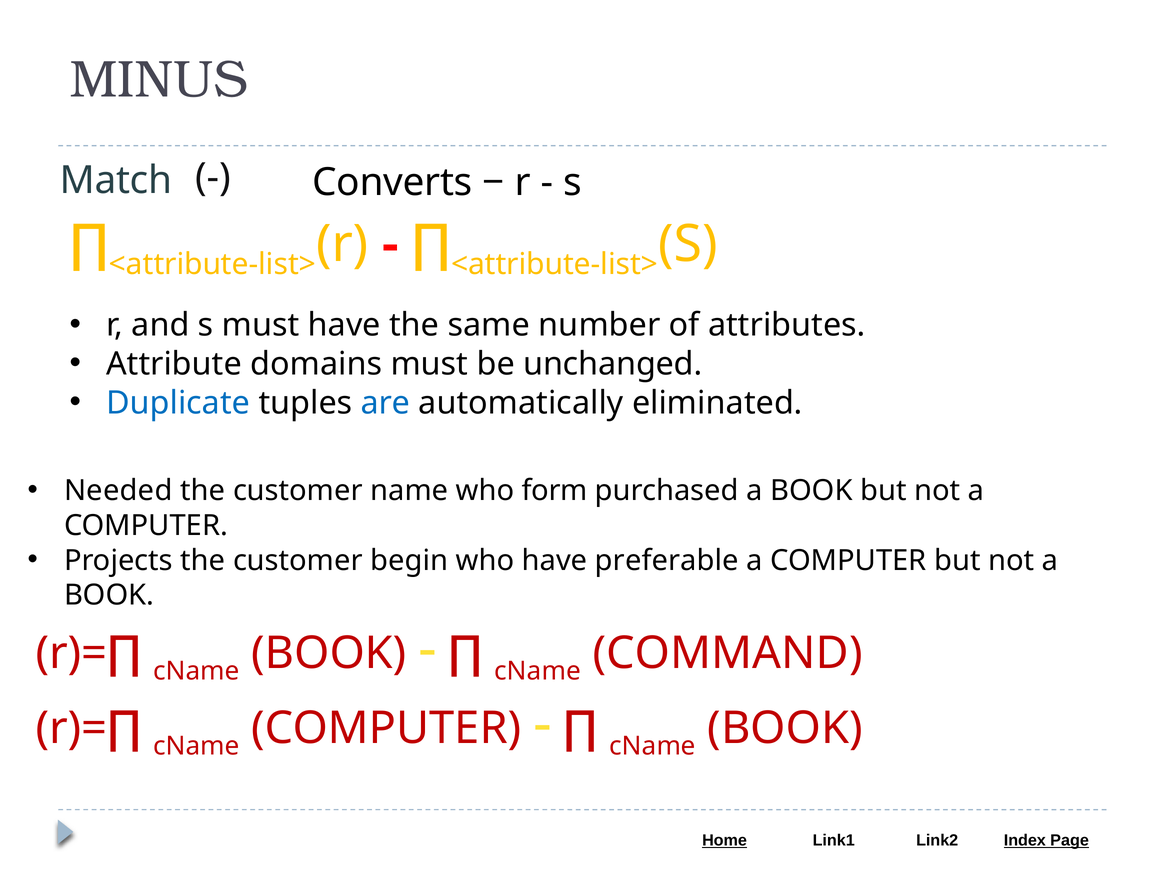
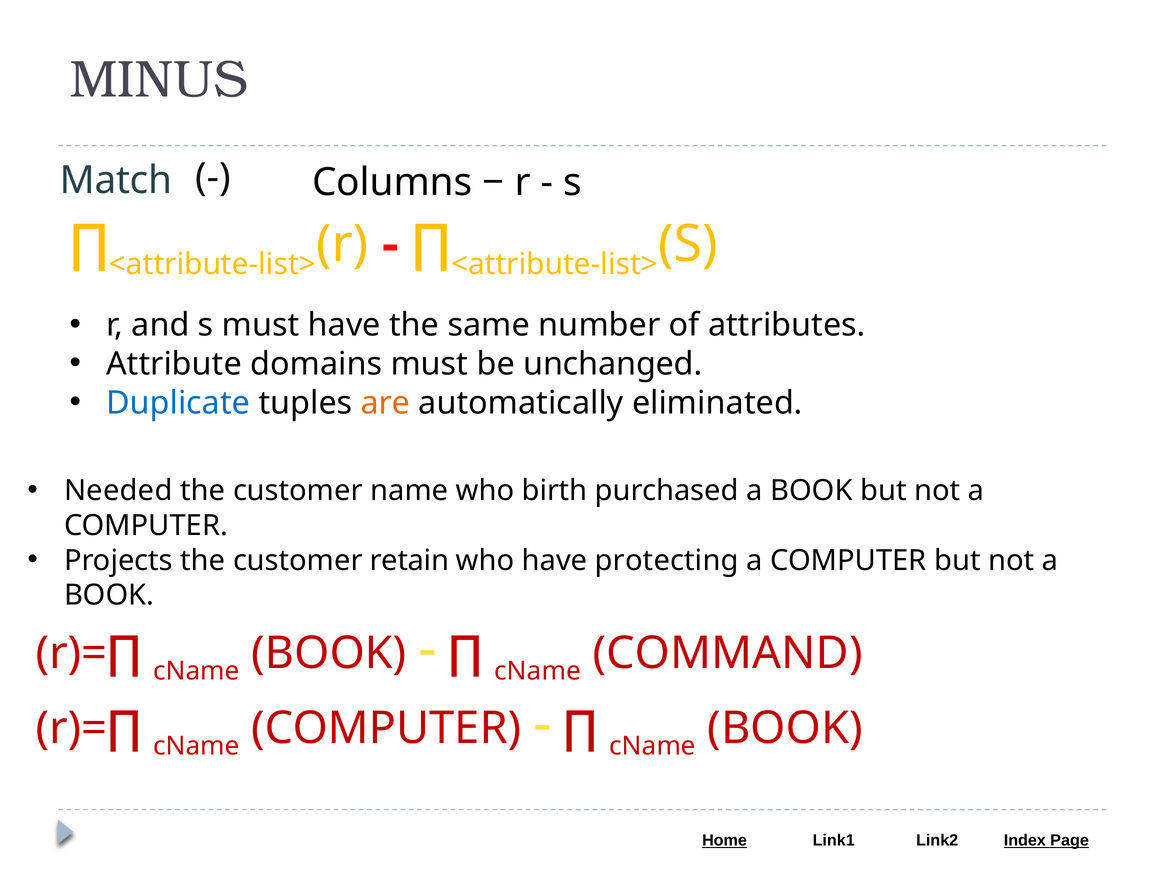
Converts: Converts -> Columns
are colour: blue -> orange
form: form -> birth
begin: begin -> retain
preferable: preferable -> protecting
